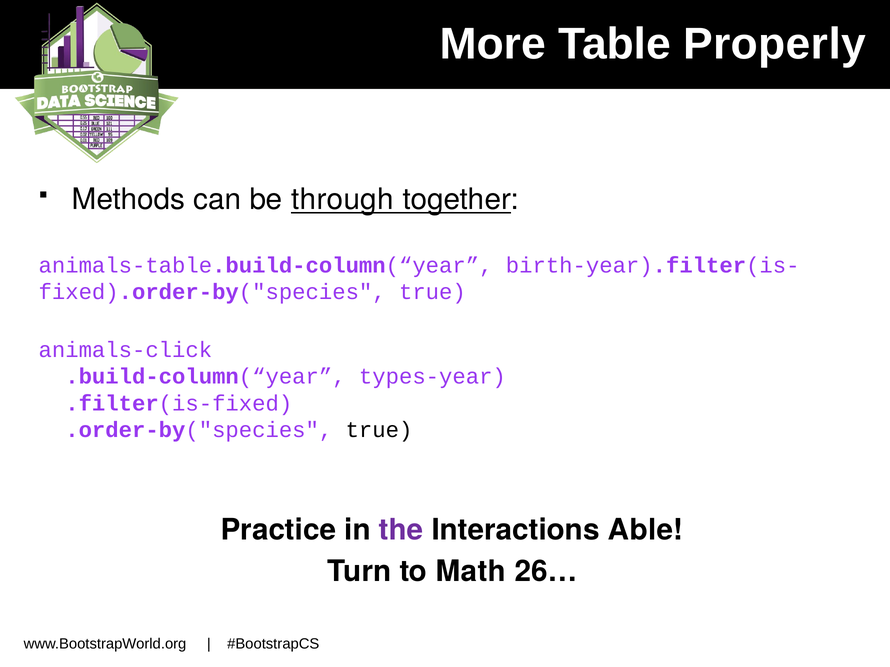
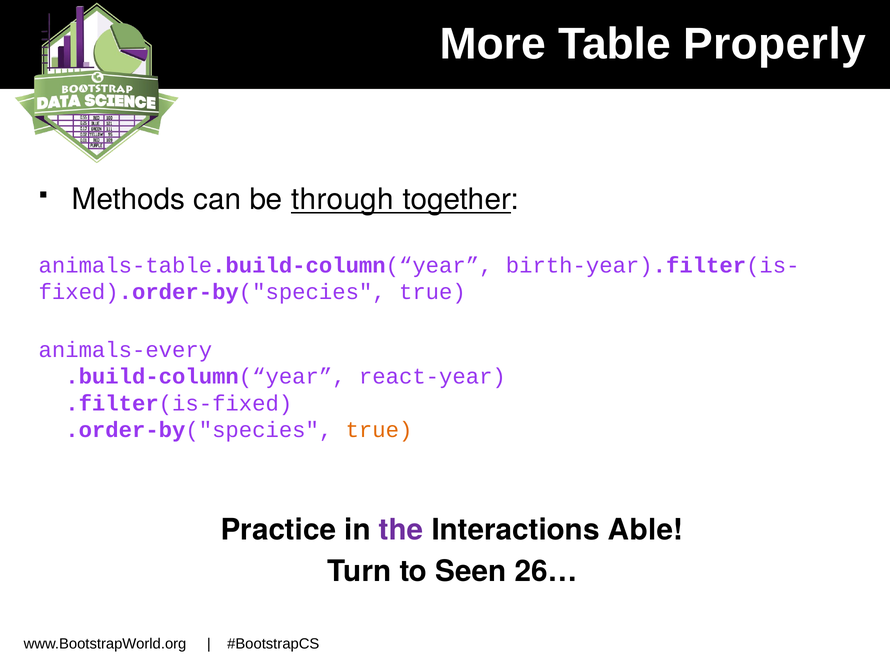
animals-click: animals-click -> animals-every
types-year: types-year -> react-year
true at (379, 430) colour: black -> orange
Math: Math -> Seen
